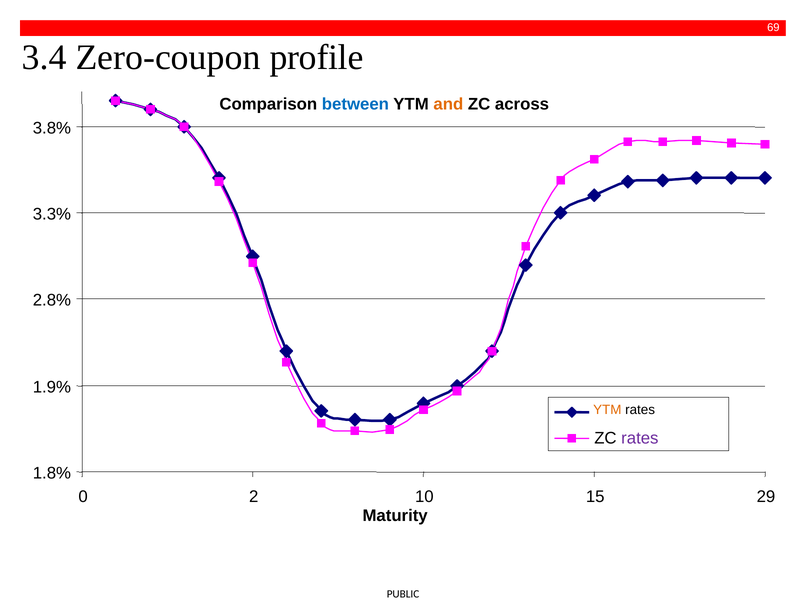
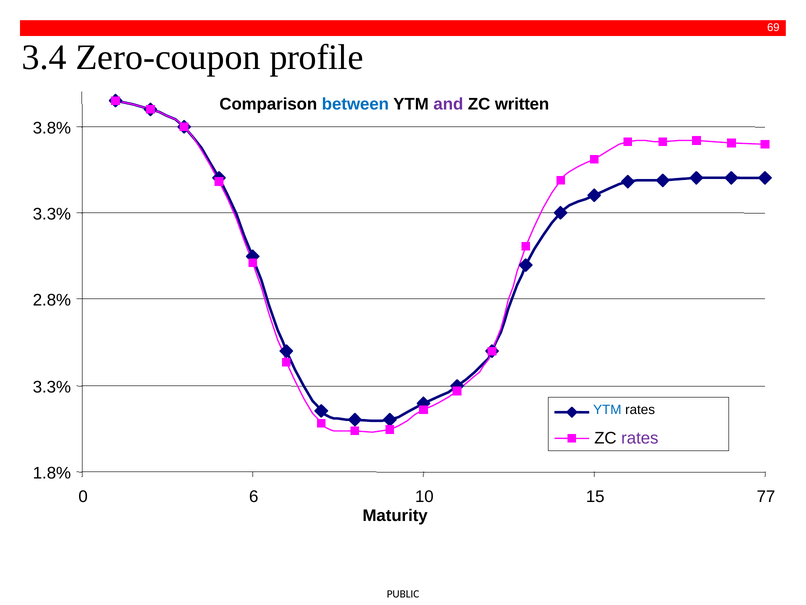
and colour: orange -> purple
across: across -> written
1.9% at (52, 387): 1.9% -> 3.3%
YTM at (607, 410) colour: orange -> blue
2: 2 -> 6
29: 29 -> 77
